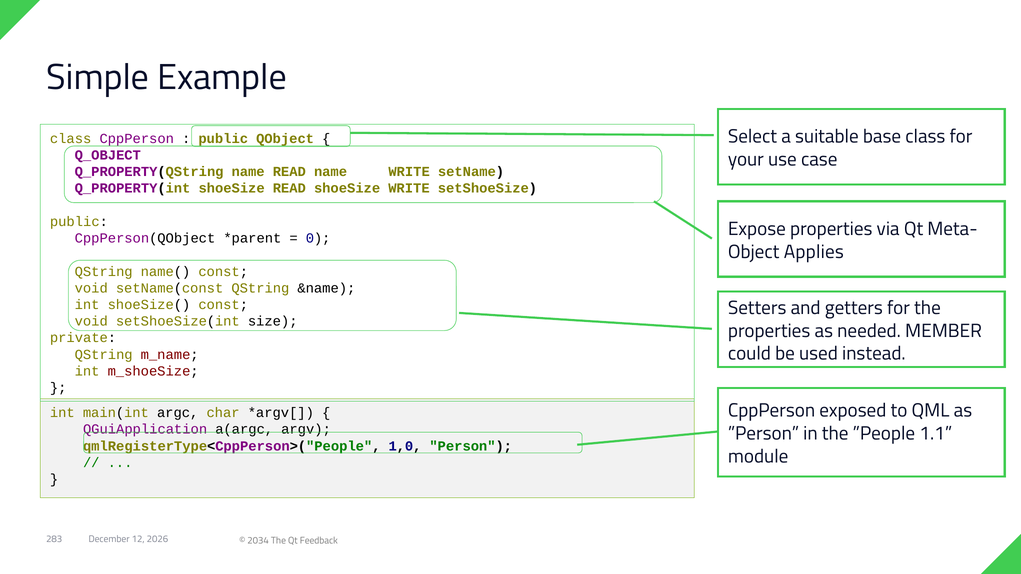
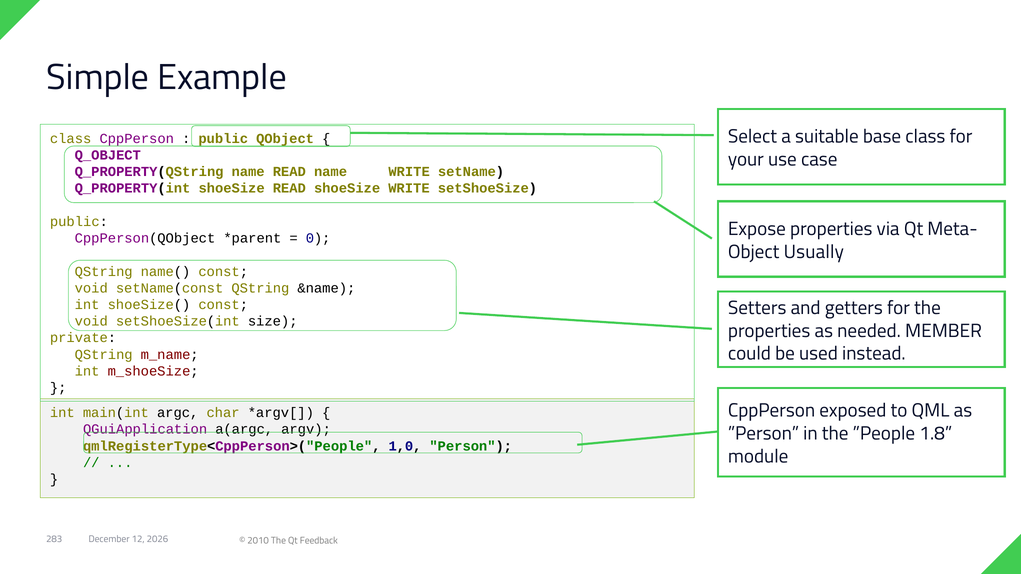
Applies: Applies -> Usually
1.1: 1.1 -> 1.8
2034: 2034 -> 2010
